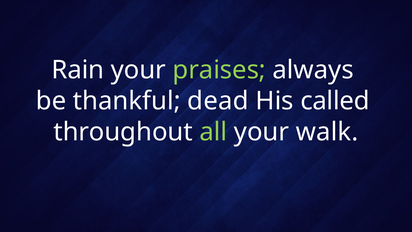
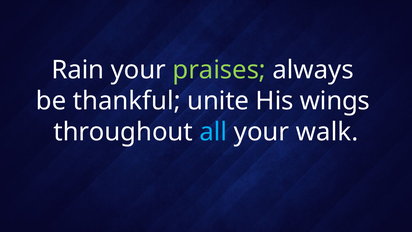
dead: dead -> unite
called: called -> wings
all colour: light green -> light blue
